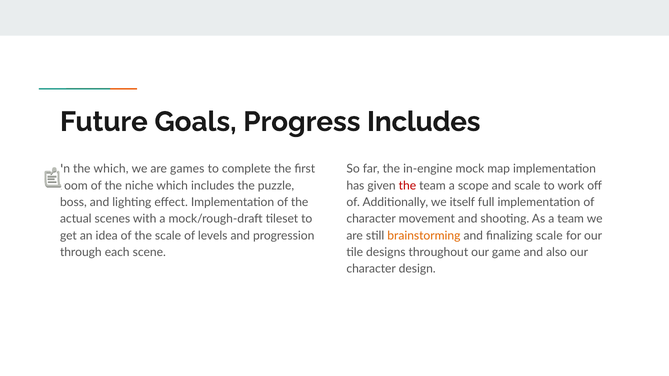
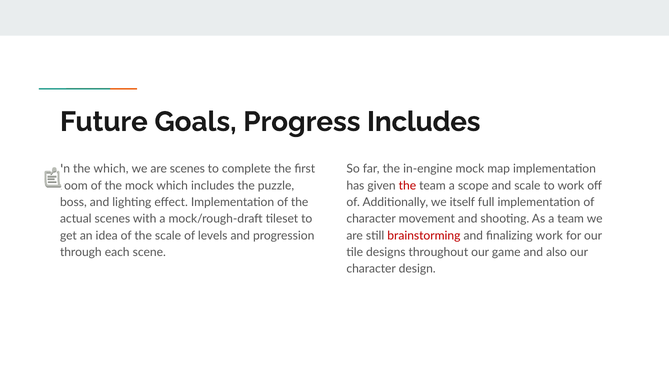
are games: games -> scenes
the niche: niche -> mock
brainstorming colour: orange -> red
finalizing scale: scale -> work
